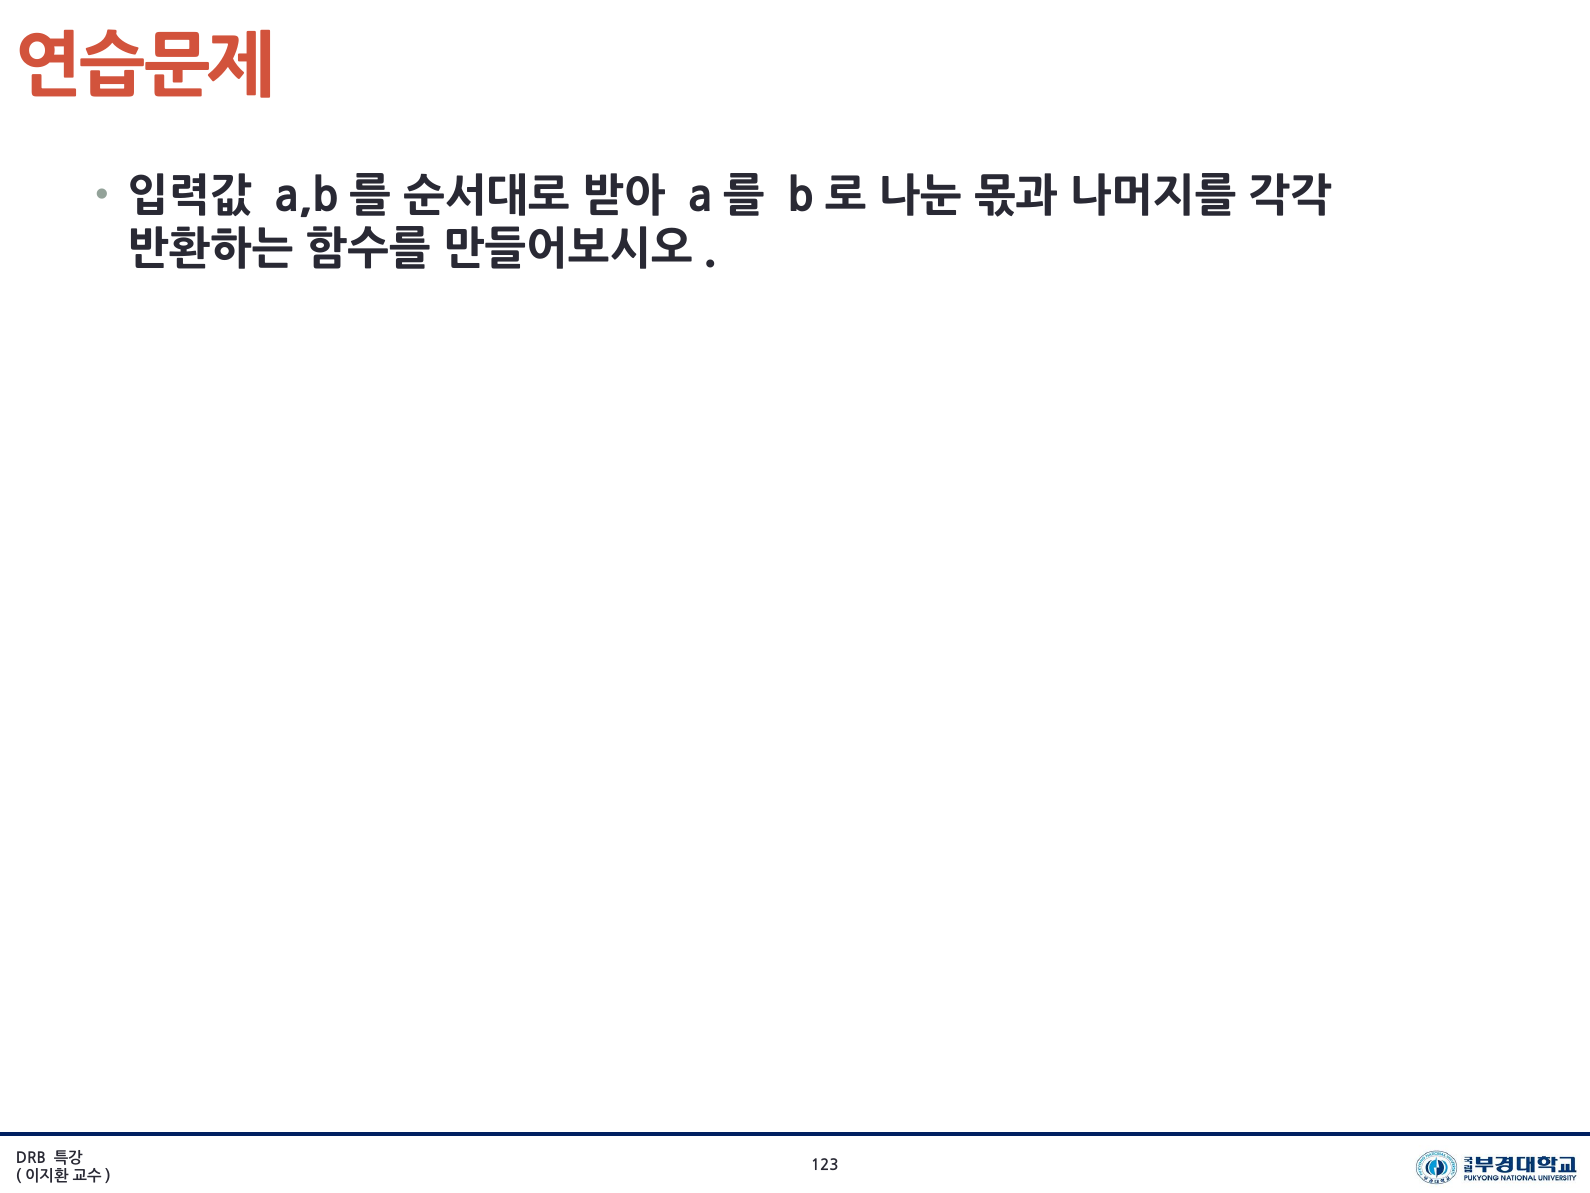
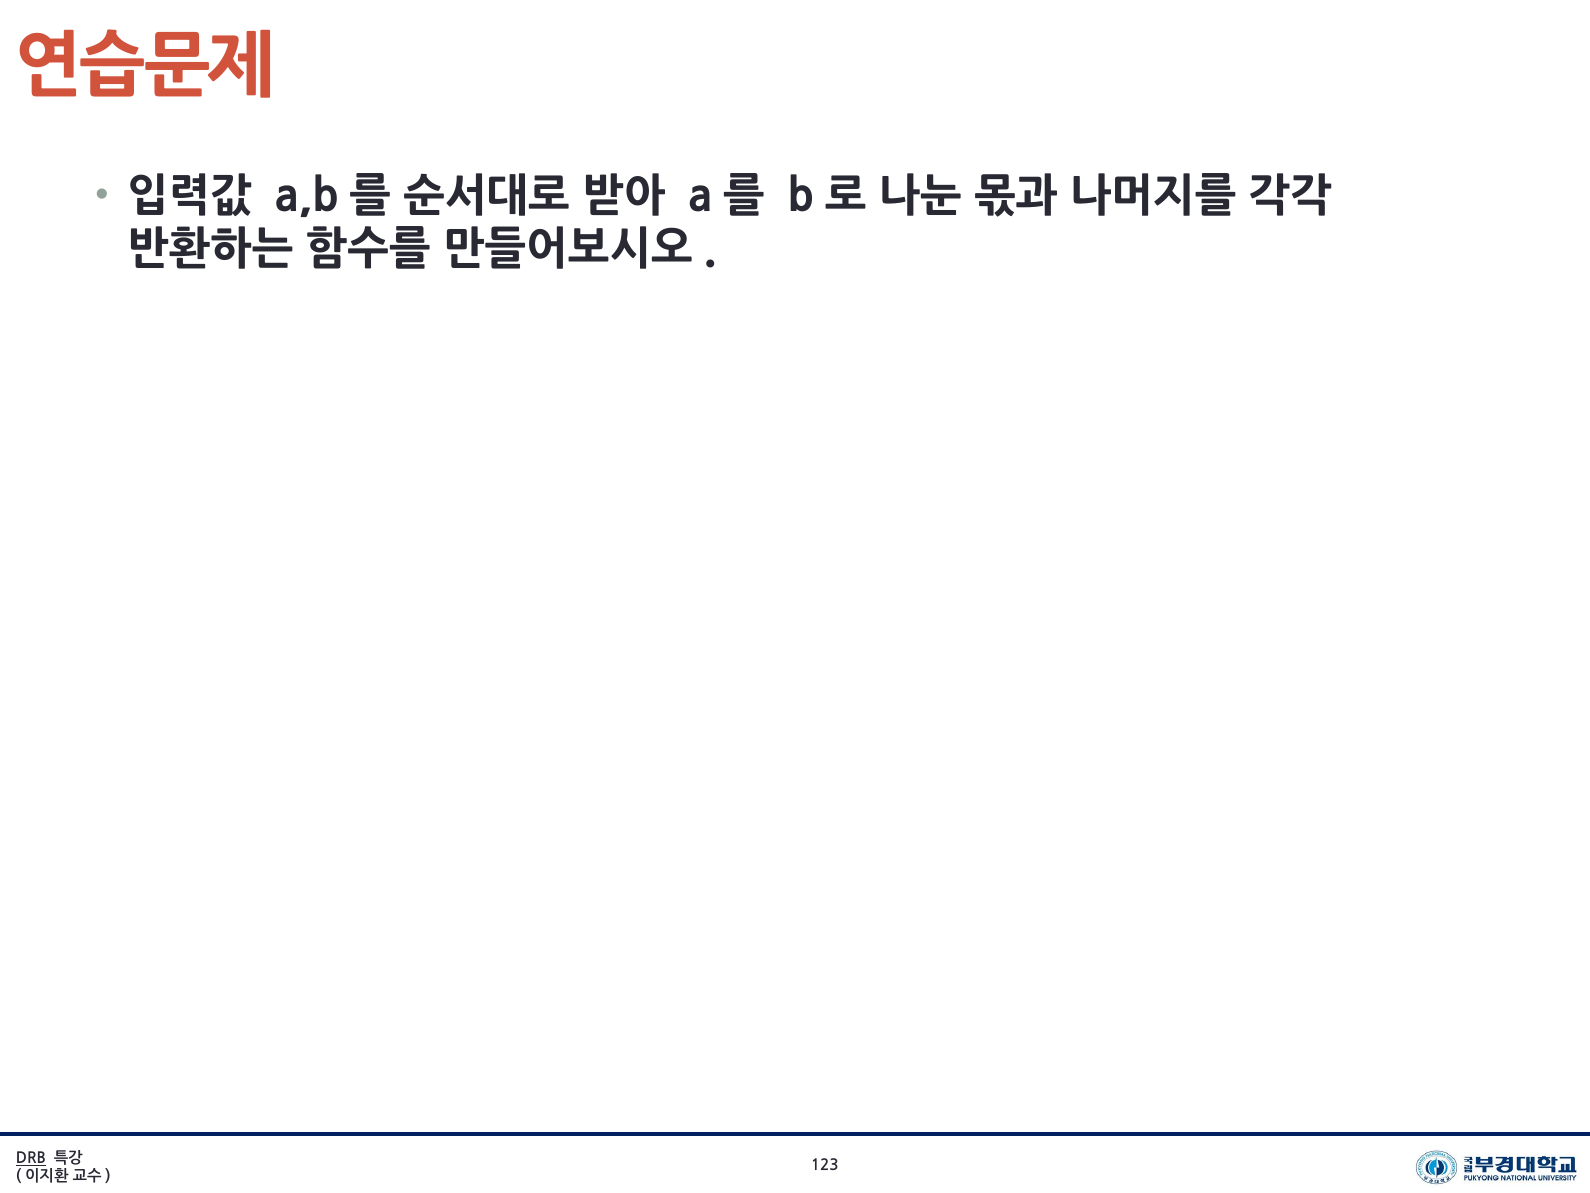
DRB underline: none -> present
